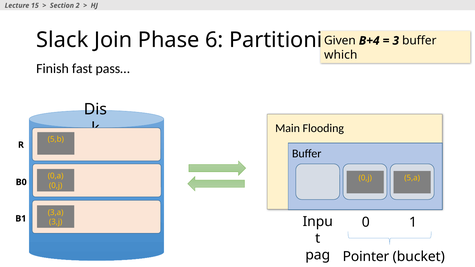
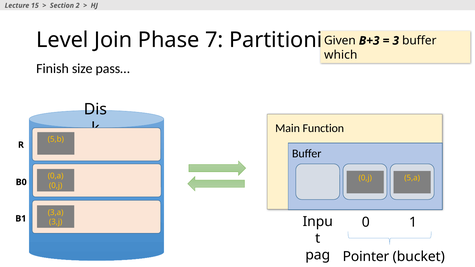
Slack: Slack -> Level
6: 6 -> 7
B+4: B+4 -> B+3
fast: fast -> size
Flooding: Flooding -> Function
